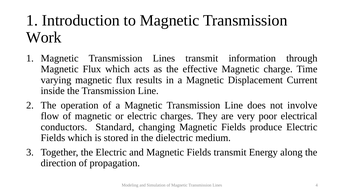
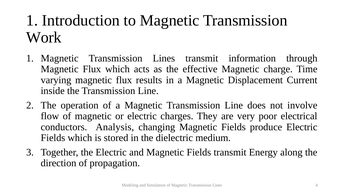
Standard: Standard -> Analysis
